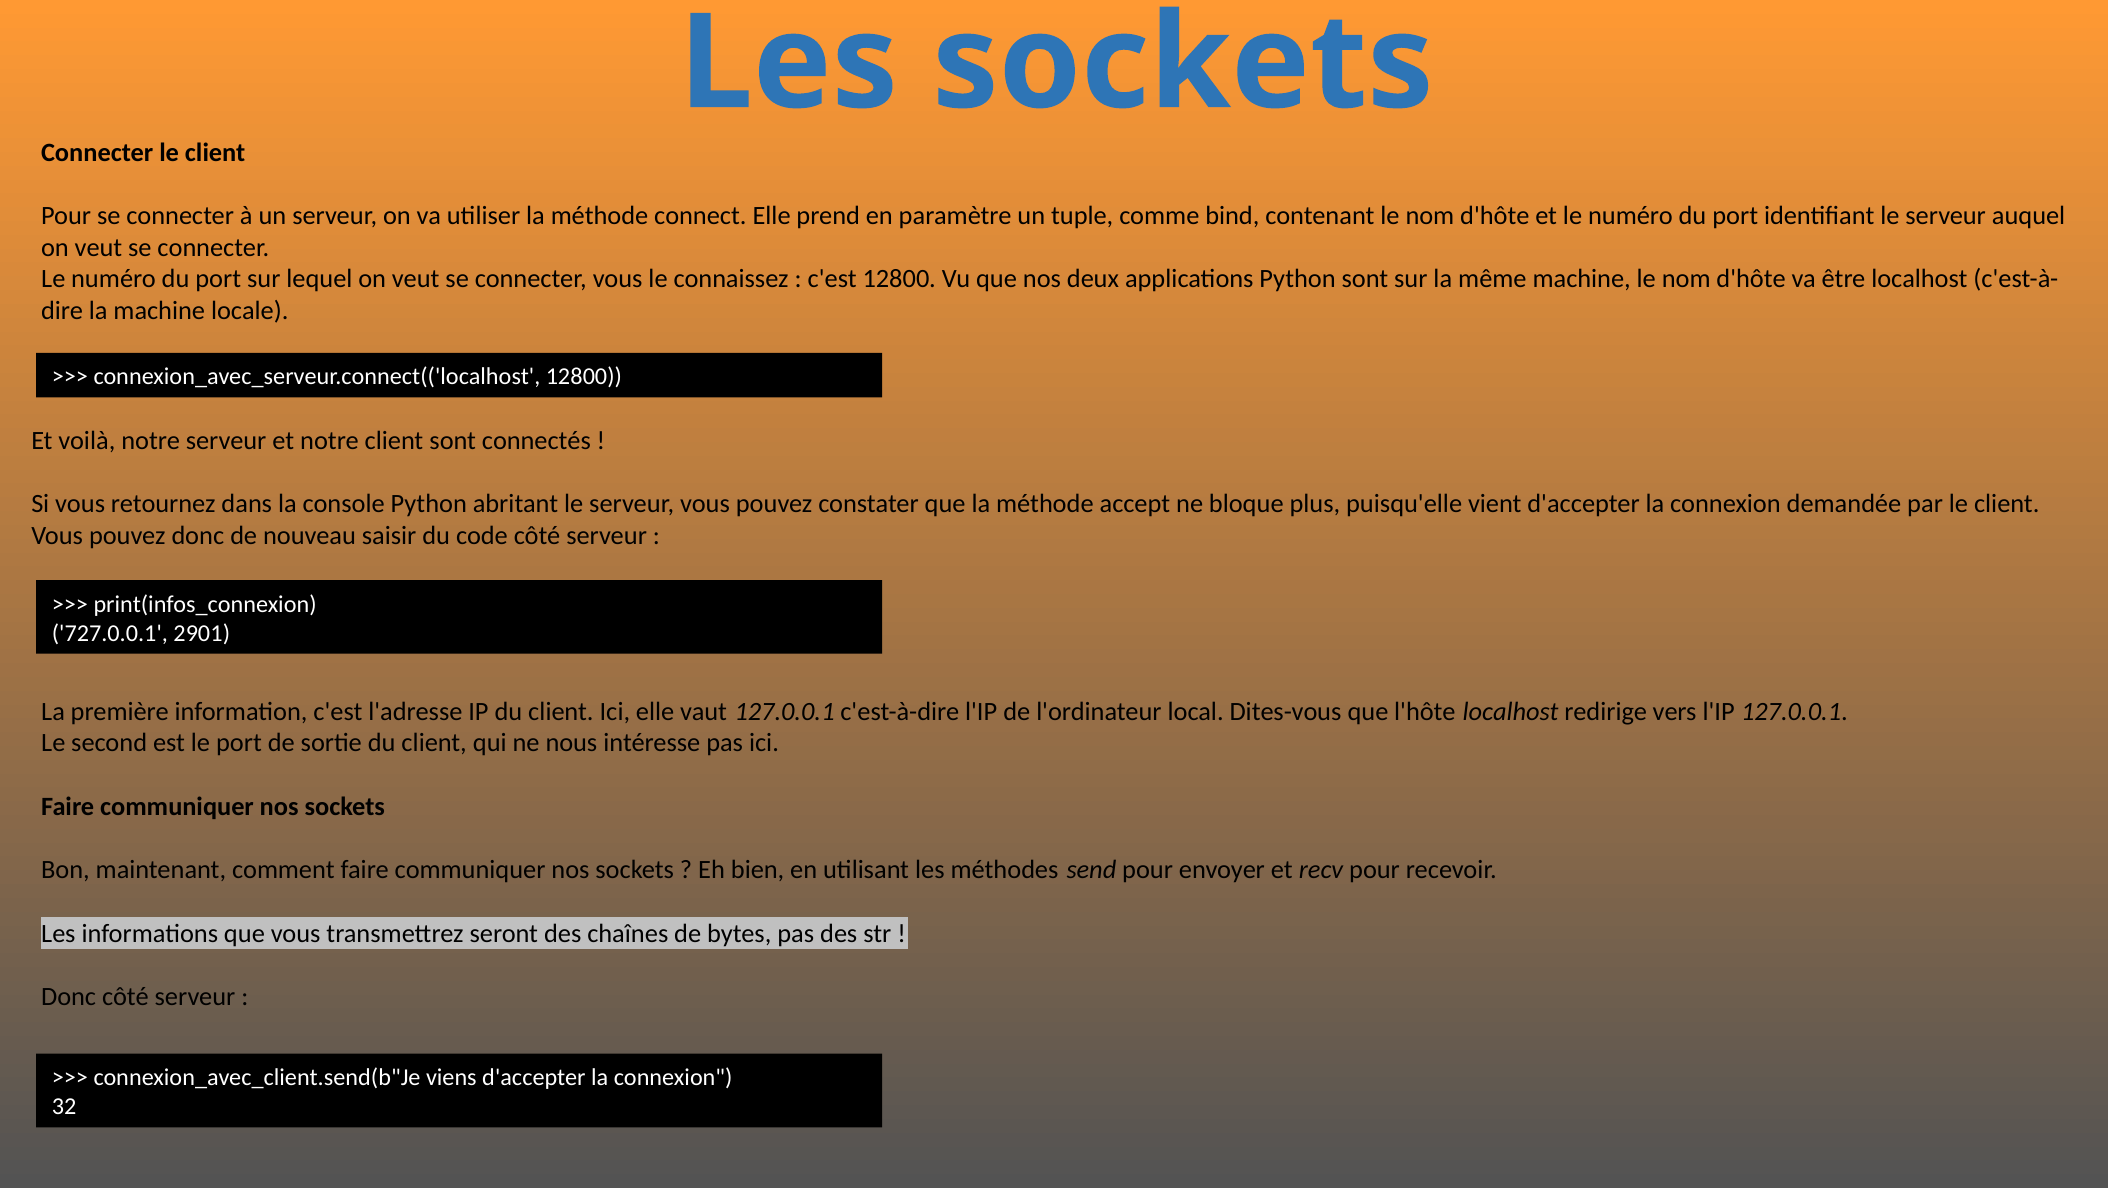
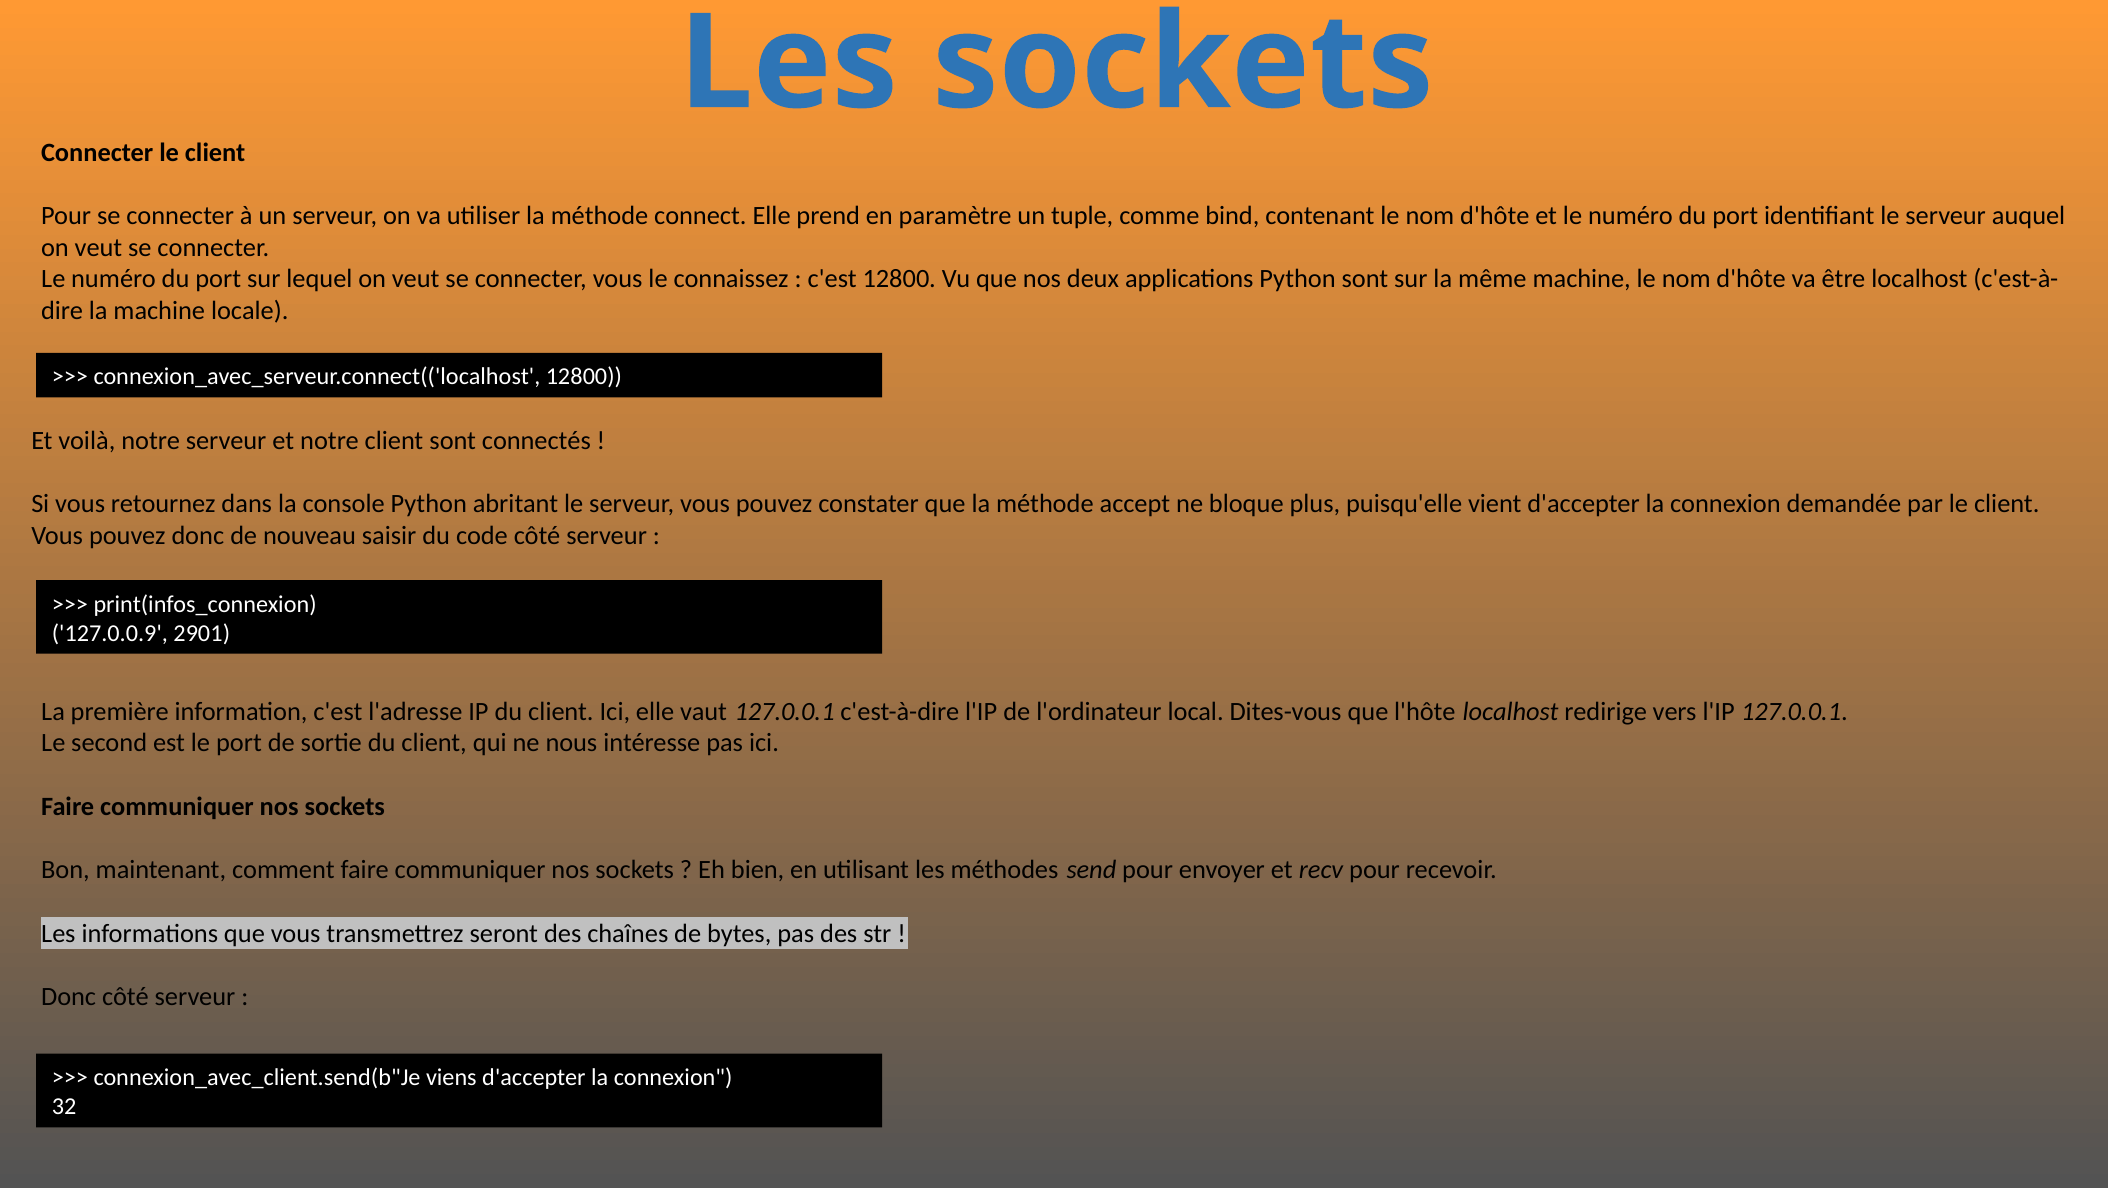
727.0.0.1: 727.0.0.1 -> 127.0.0.9
